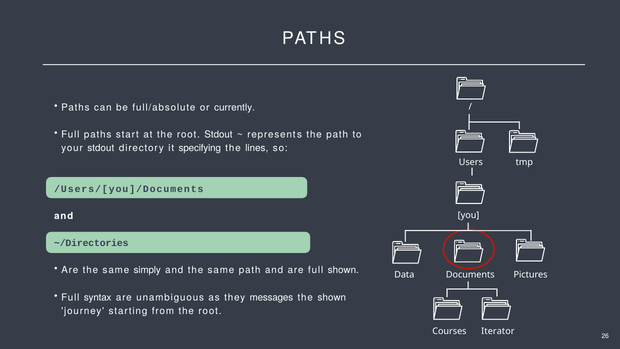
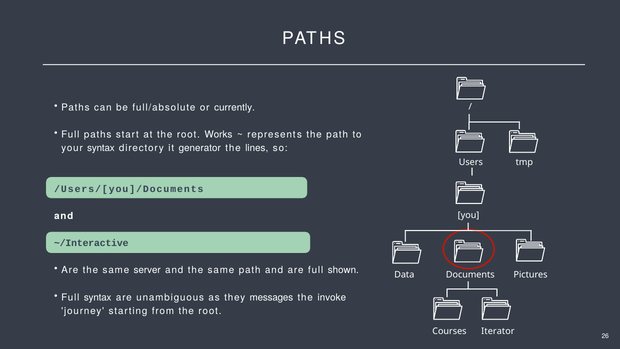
root Stdout: Stdout -> Works
your stdout: stdout -> syntax
specifying: specifying -> generator
~/Directories: ~/Directories -> ~/Interactive
simply: simply -> server
the shown: shown -> invoke
